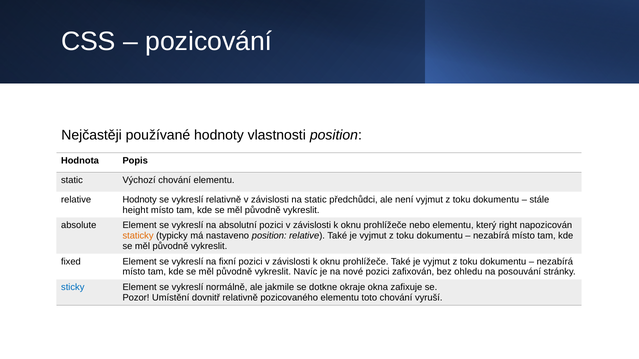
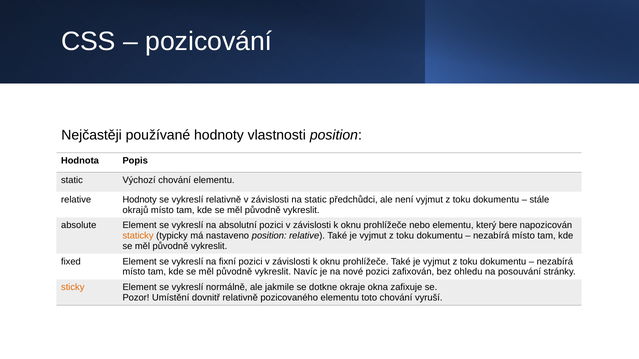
height: height -> okrajů
right: right -> bere
sticky colour: blue -> orange
